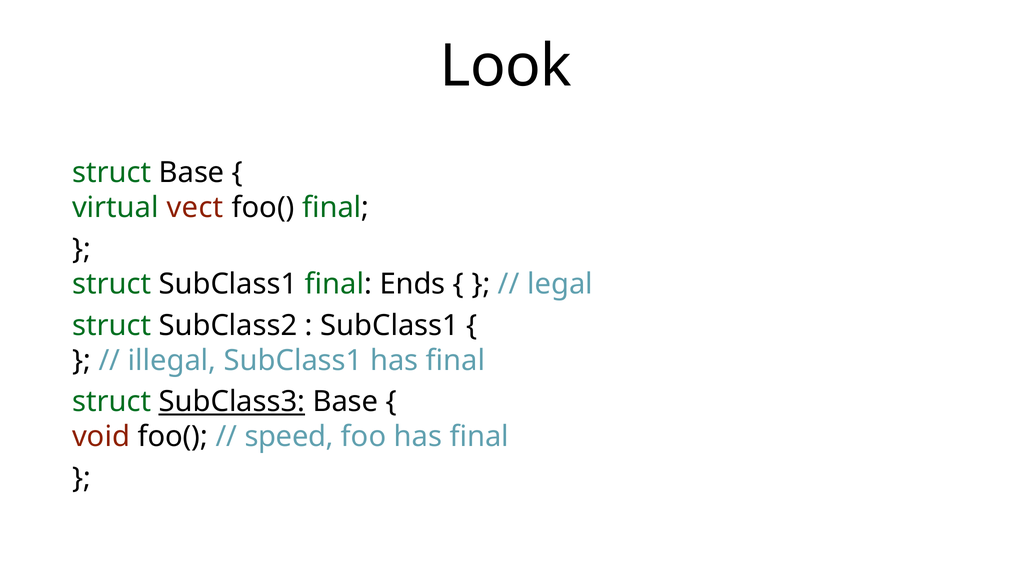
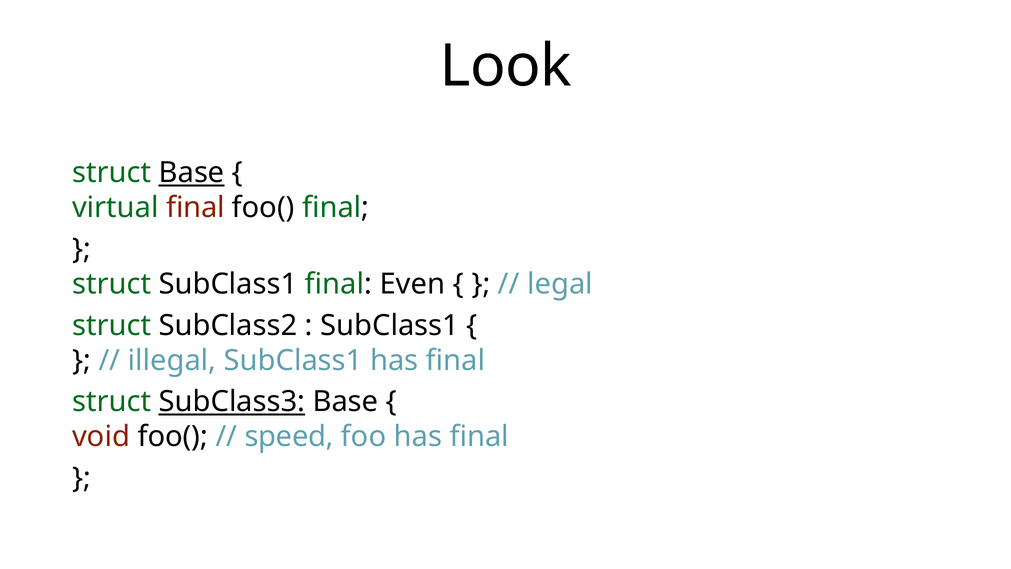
Base at (192, 173) underline: none -> present
virtual vect: vect -> final
Ends: Ends -> Even
